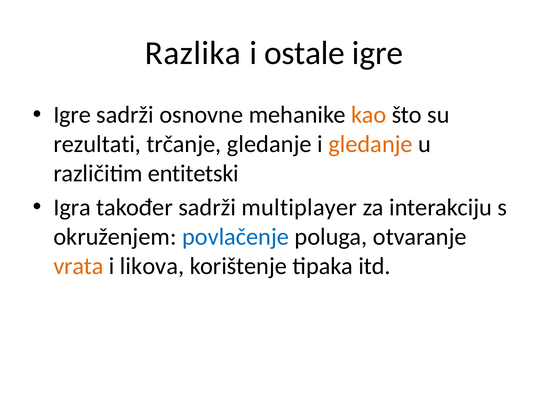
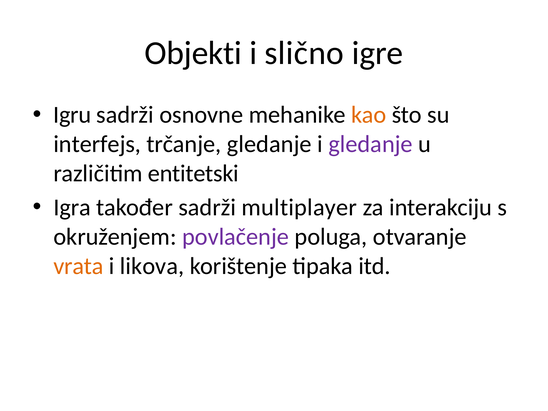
Razlika: Razlika -> Objekti
ostale: ostale -> slično
Igre at (72, 115): Igre -> Igru
rezultati: rezultati -> interfejs
gledanje at (371, 144) colour: orange -> purple
povlačenje colour: blue -> purple
